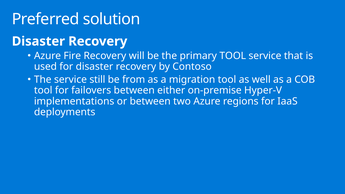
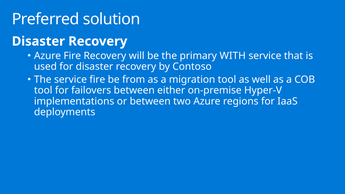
primary TOOL: TOOL -> WITH
service still: still -> fire
